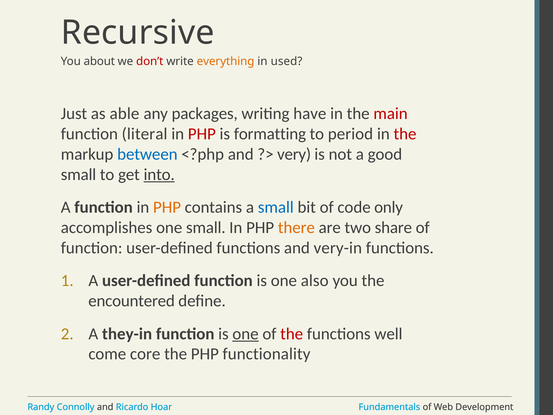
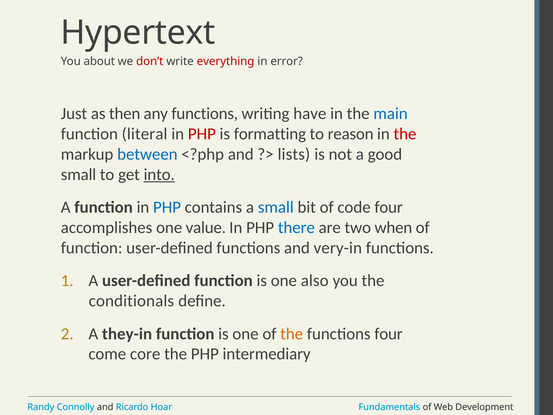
Recursive: Recursive -> Hypertext
everything colour: orange -> red
used: used -> error
able: able -> then
any packages: packages -> functions
main colour: red -> blue
period: period -> reason
very: very -> lists
PHP at (167, 207) colour: orange -> blue
code only: only -> four
one small: small -> value
there colour: orange -> blue
share: share -> when
encountered: encountered -> conditionals
one at (245, 334) underline: present -> none
the at (292, 334) colour: red -> orange
functions well: well -> four
functionality: functionality -> intermediary
